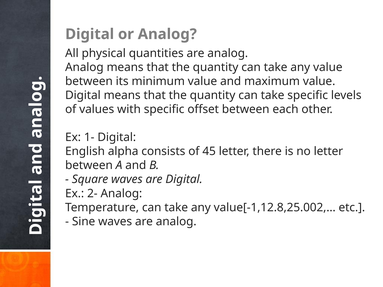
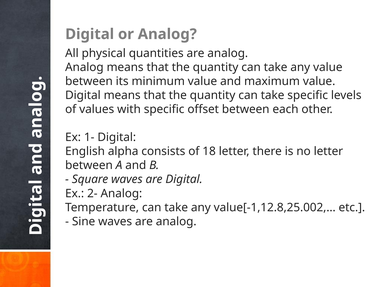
45: 45 -> 18
